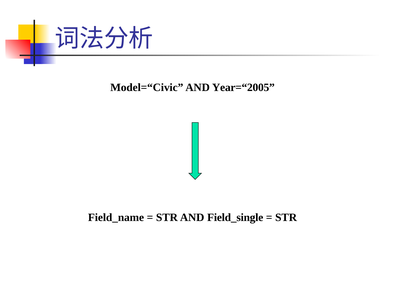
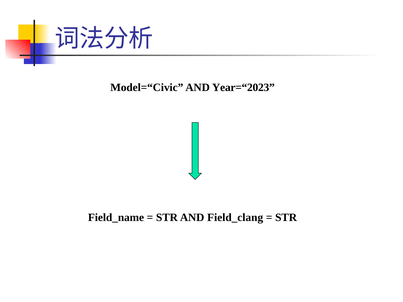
Year=“2005: Year=“2005 -> Year=“2023
Field_single: Field_single -> Field_clang
